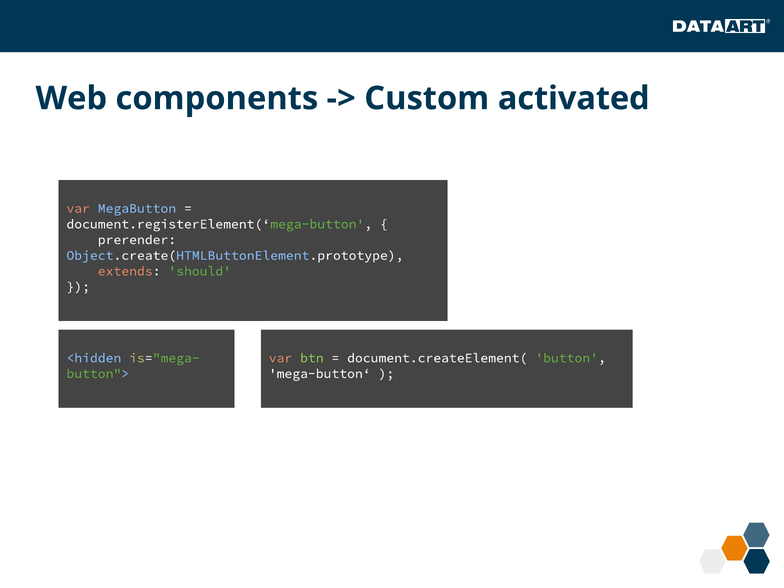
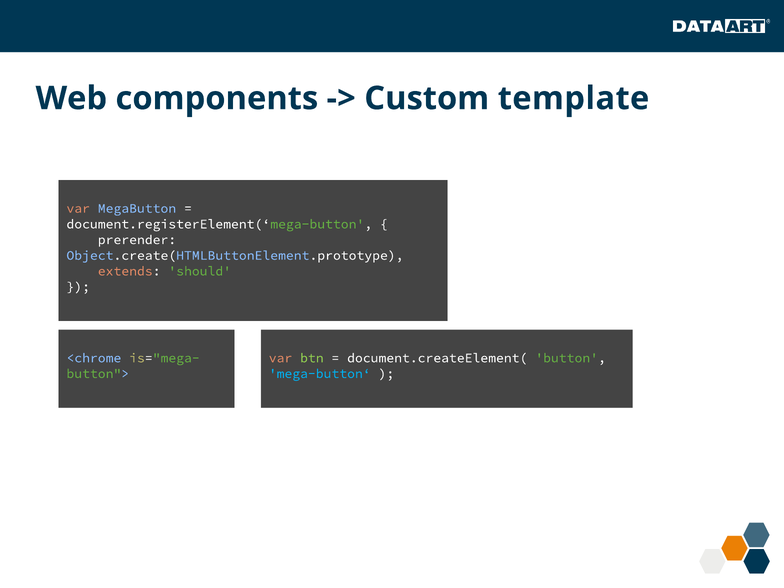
activated: activated -> template
<hidden: <hidden -> <chrome
mega-button‘ colour: white -> light blue
